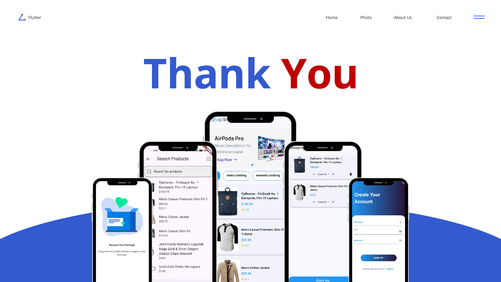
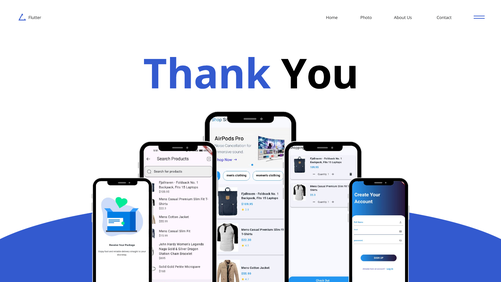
You colour: red -> black
